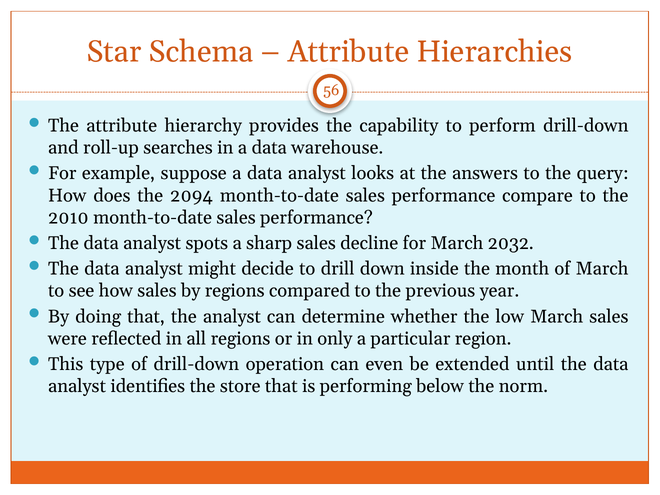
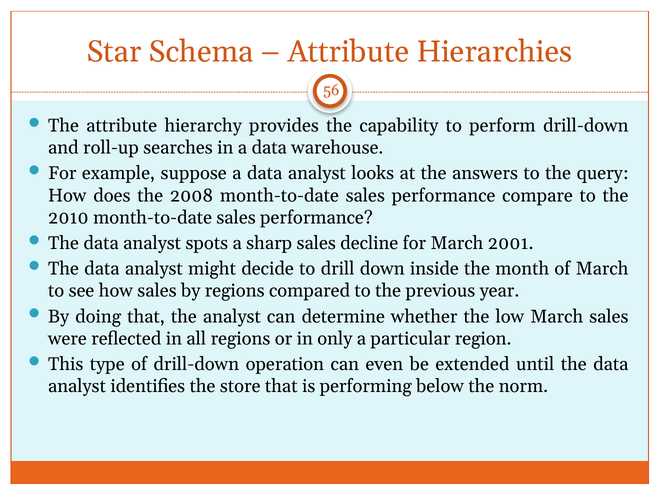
2094: 2094 -> 2008
2032: 2032 -> 2001
